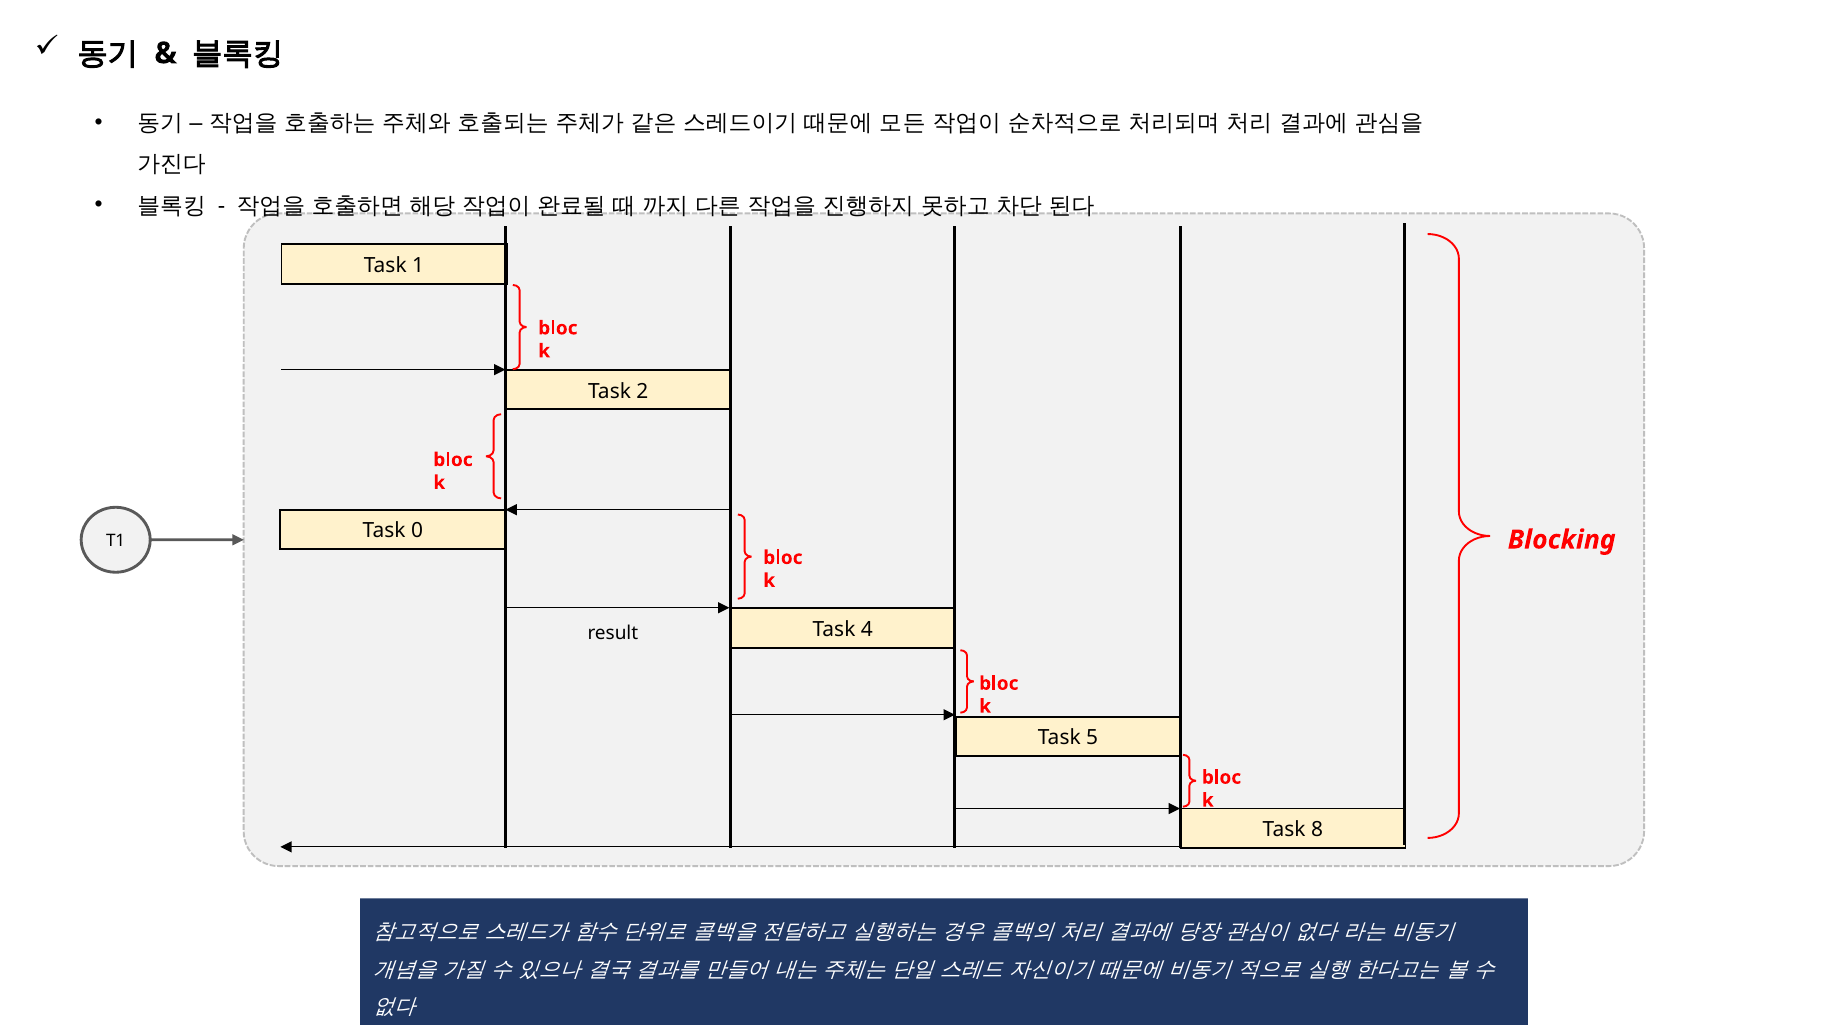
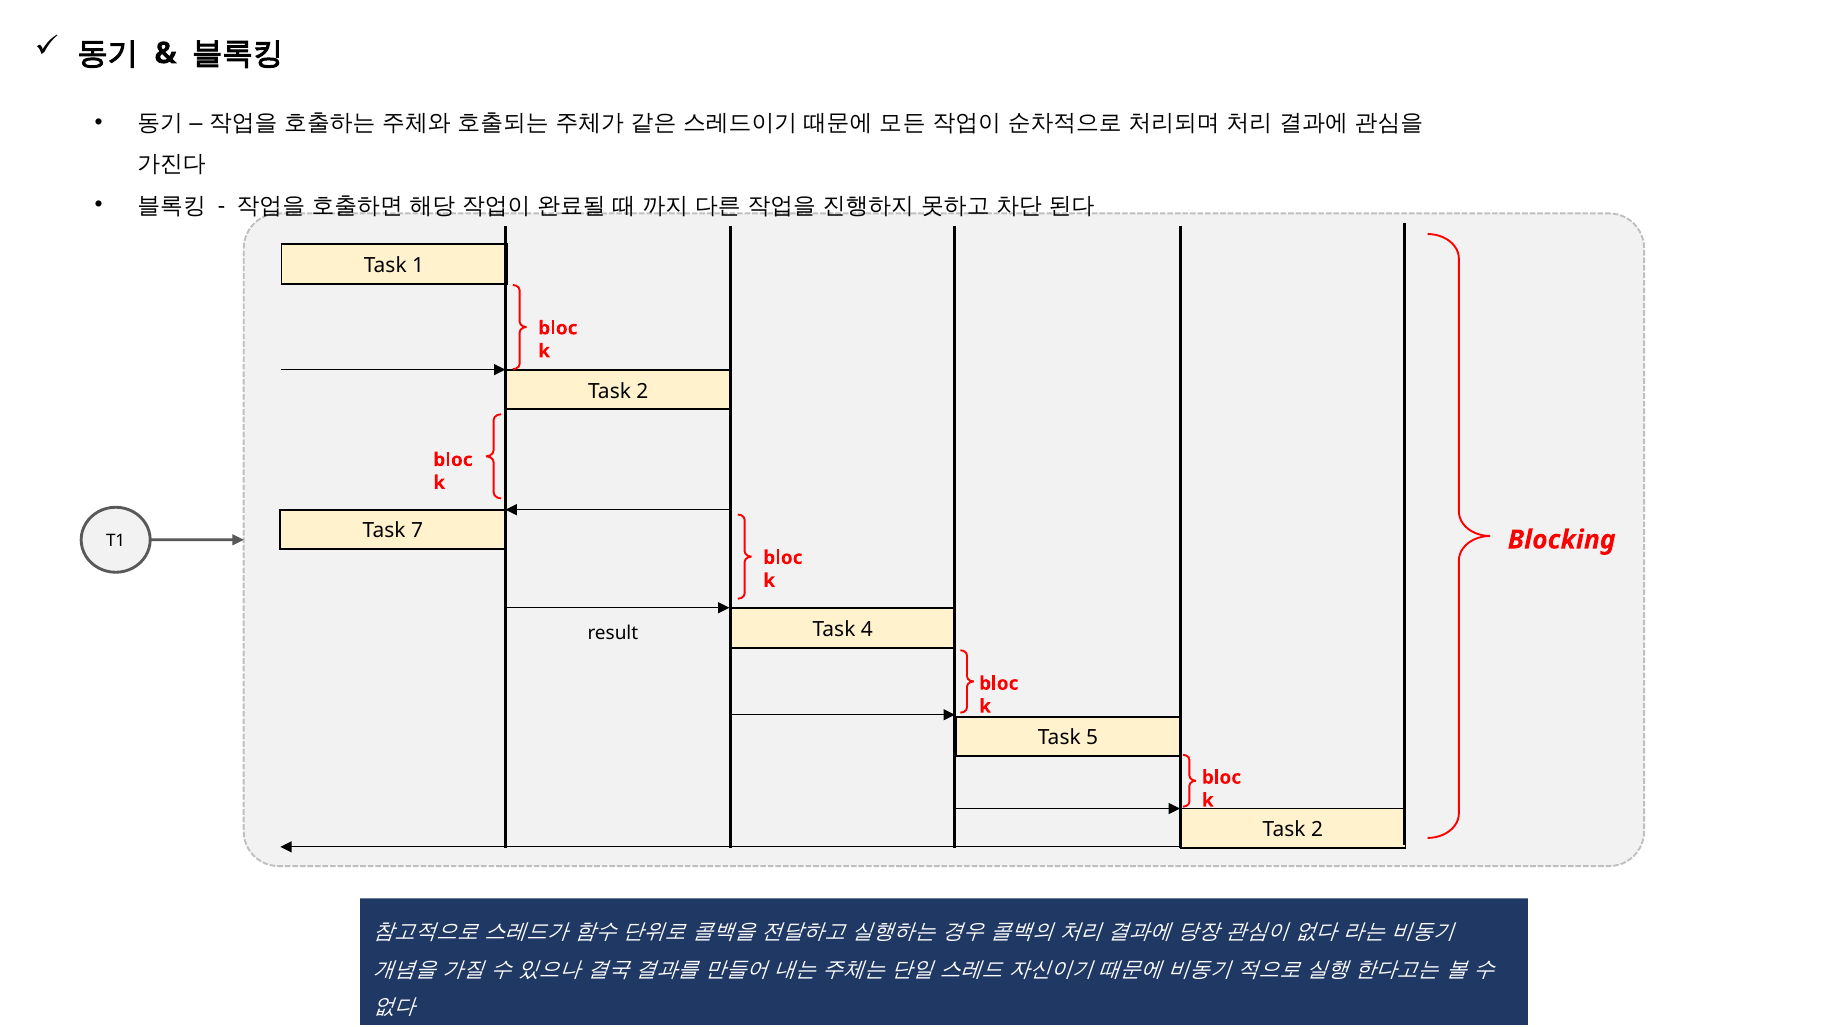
0: 0 -> 7
8 at (1317, 830): 8 -> 2
